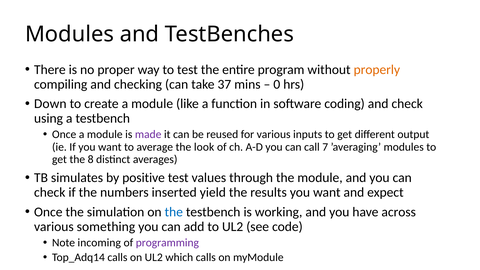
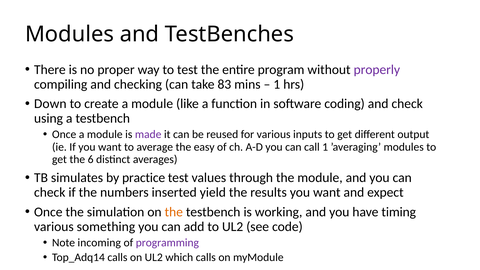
properly colour: orange -> purple
37: 37 -> 83
0 at (277, 84): 0 -> 1
look: look -> easy
call 7: 7 -> 1
8: 8 -> 6
positive: positive -> practice
the at (174, 212) colour: blue -> orange
across: across -> timing
